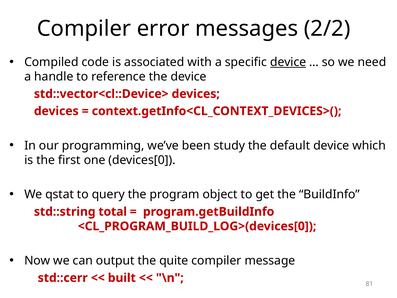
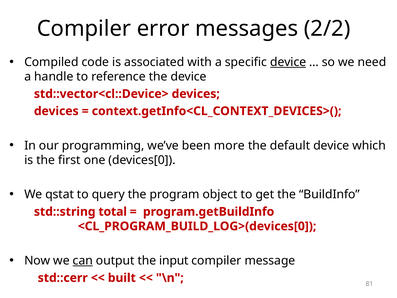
study: study -> more
can underline: none -> present
quite: quite -> input
